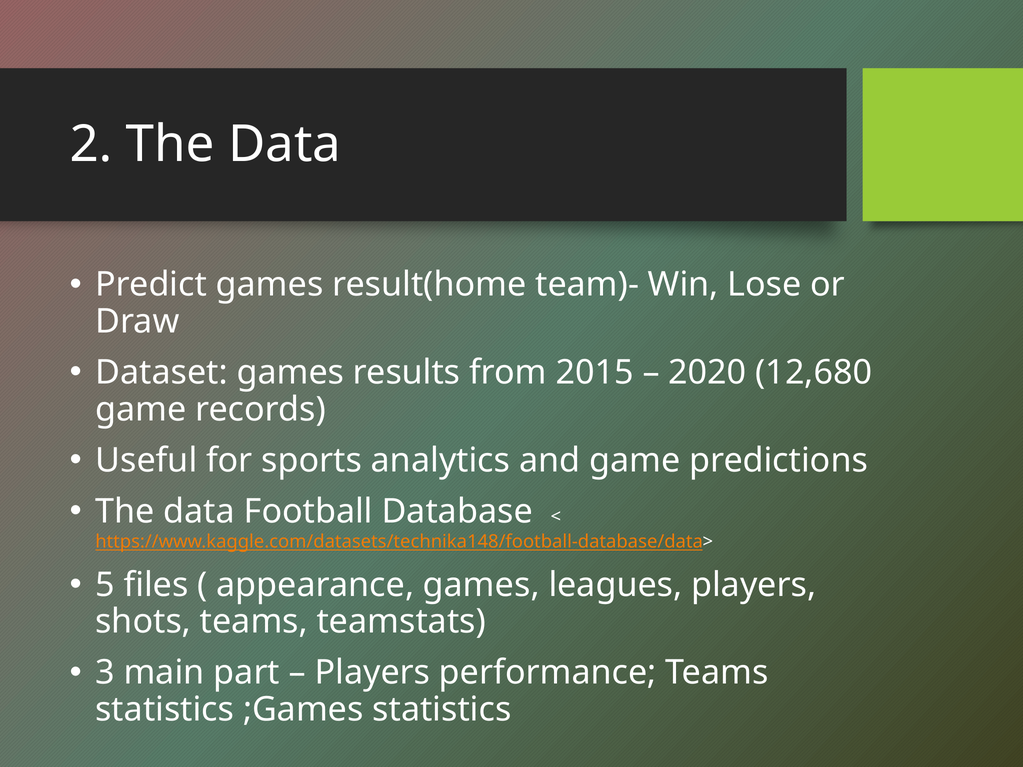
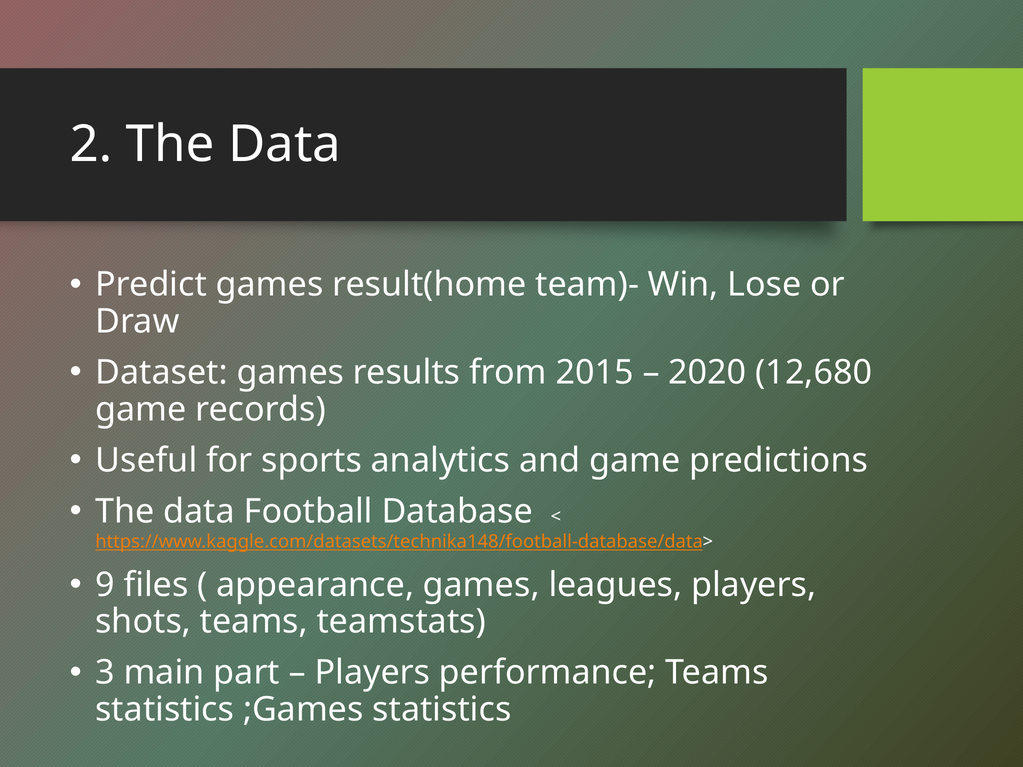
5: 5 -> 9
